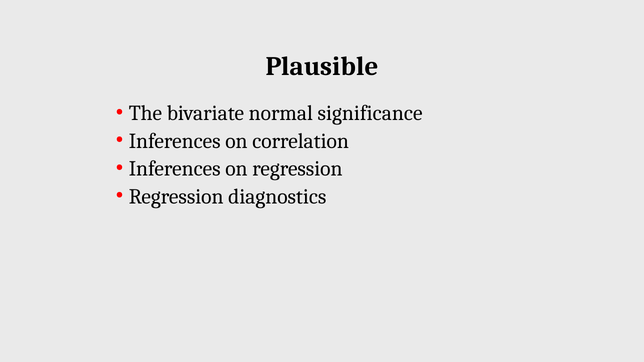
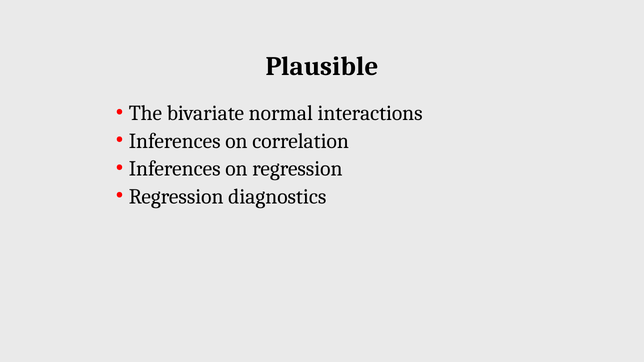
significance: significance -> interactions
